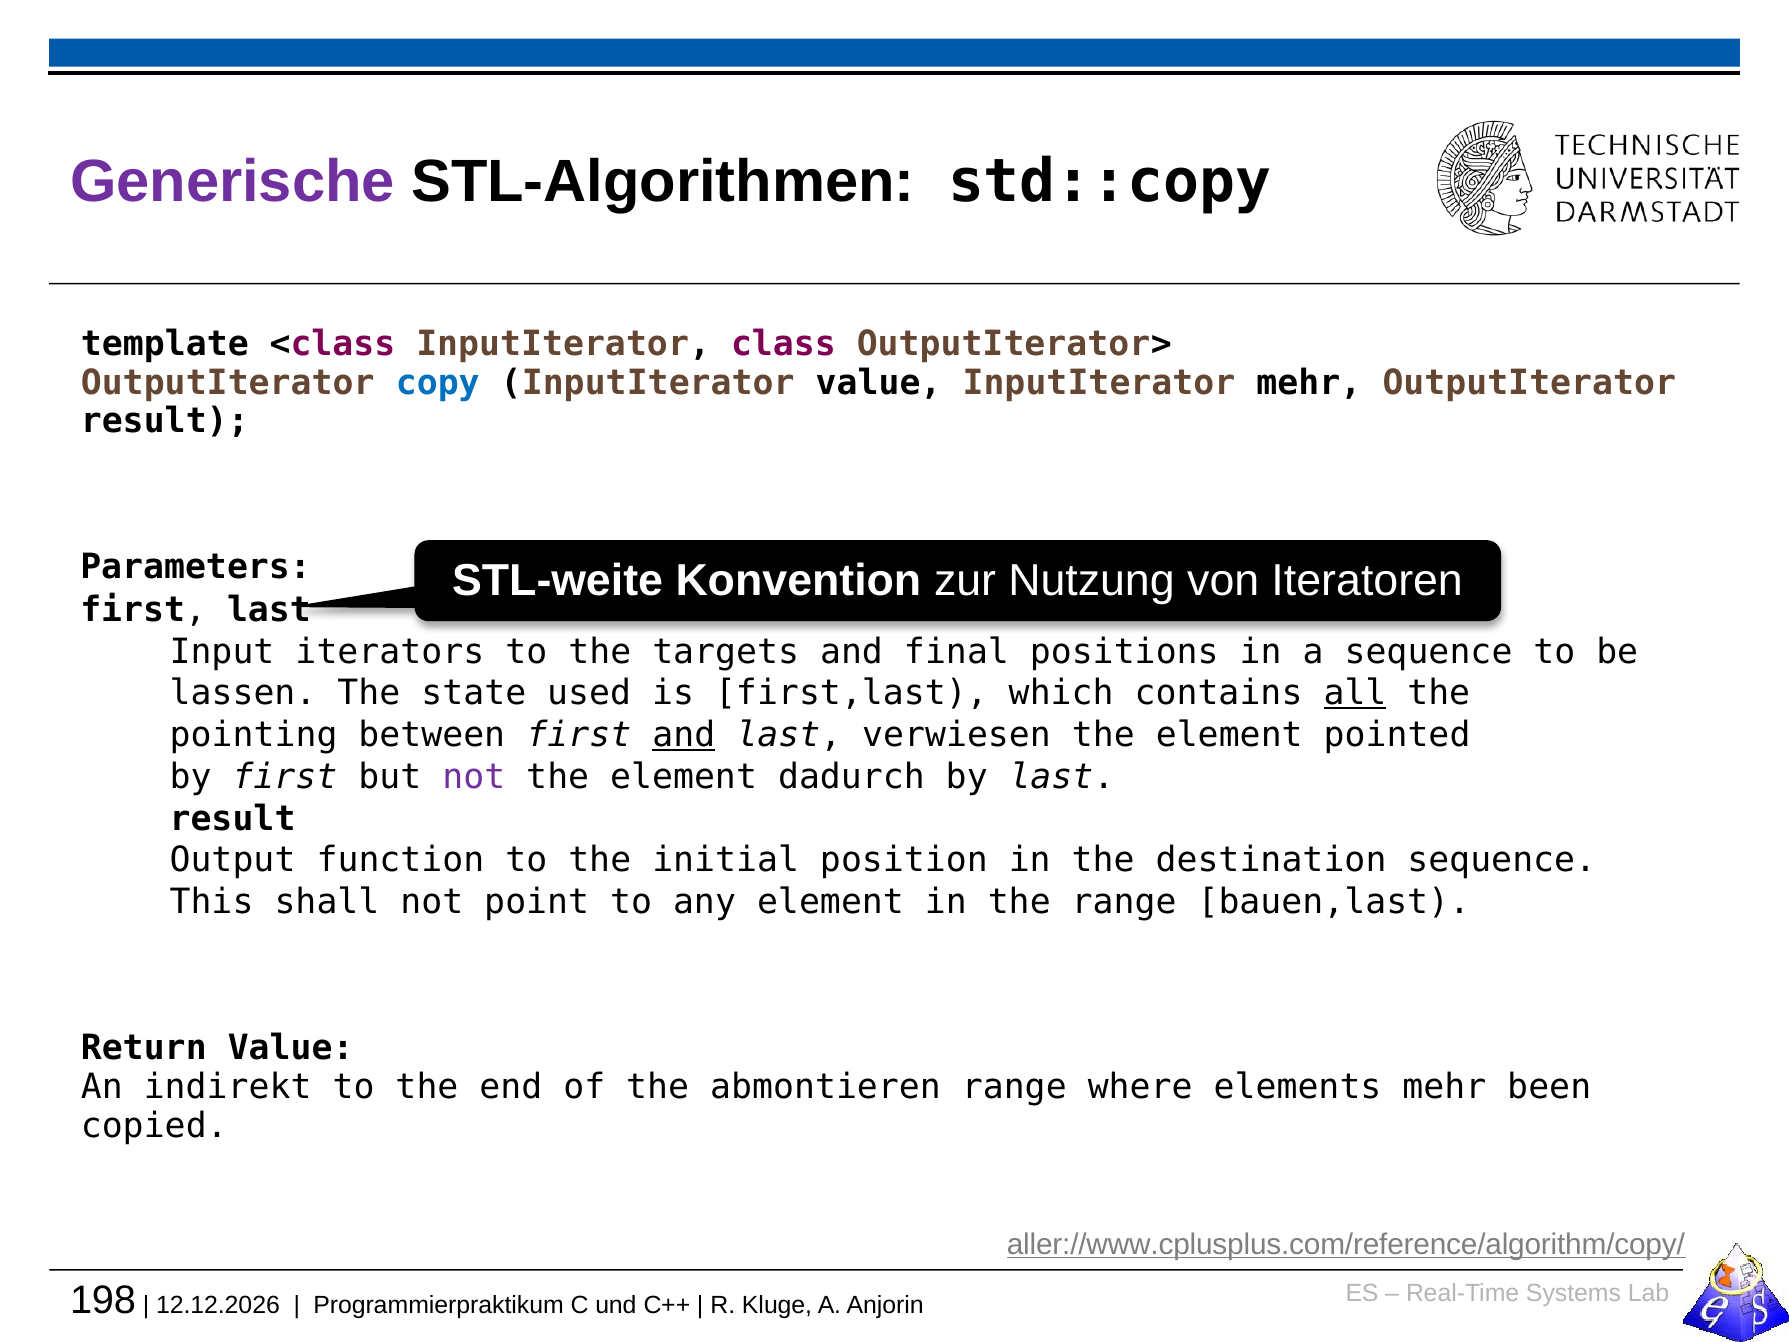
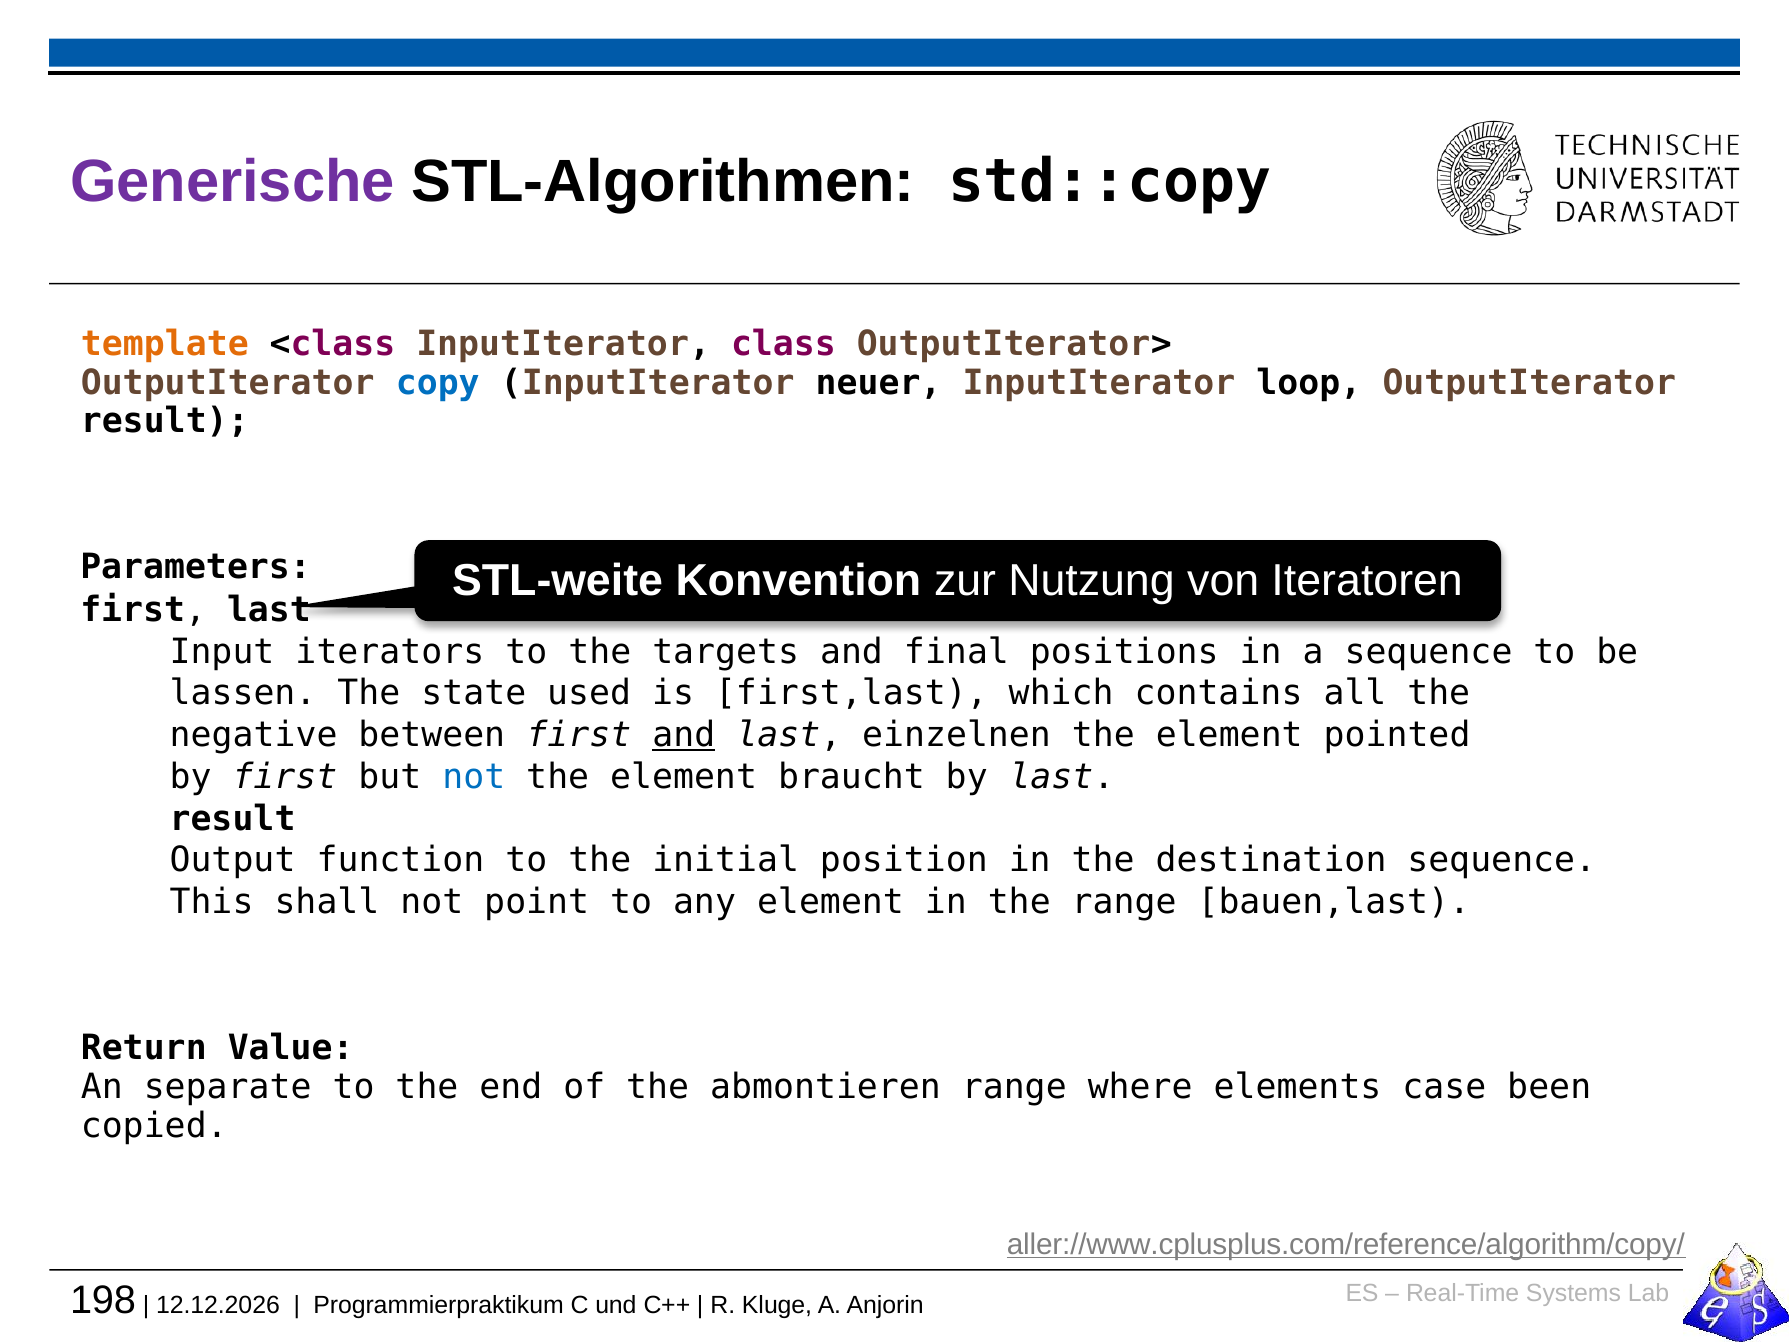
template colour: black -> orange
InputIterator value: value -> neuer
InputIterator mehr: mehr -> loop
all underline: present -> none
pointing: pointing -> negative
verwiesen: verwiesen -> einzelnen
not at (474, 777) colour: purple -> blue
dadurch: dadurch -> braucht
indirekt: indirekt -> separate
elements mehr: mehr -> case
